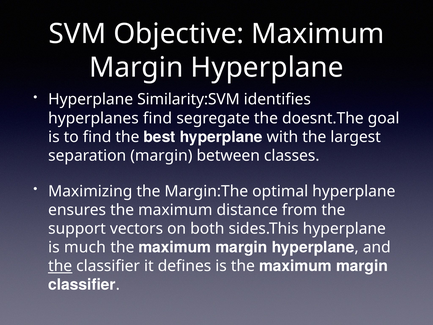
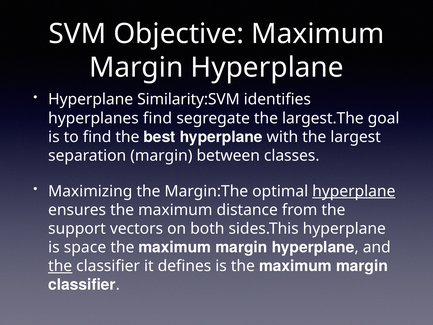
doesnt.The: doesnt.The -> largest.The
hyperplane at (354, 191) underline: none -> present
much: much -> space
